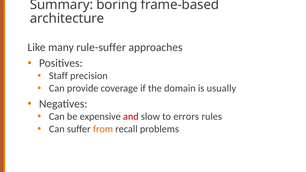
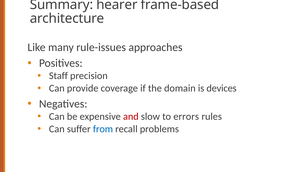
boring: boring -> hearer
rule-suffer: rule-suffer -> rule-issues
usually: usually -> devices
from colour: orange -> blue
